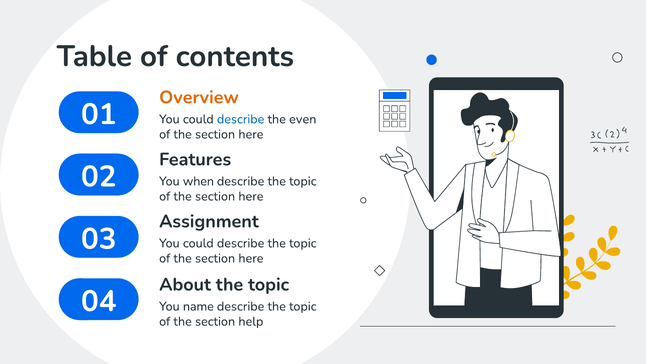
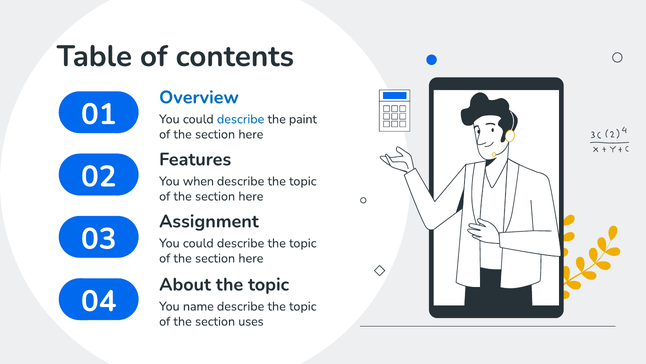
Overview colour: orange -> blue
even: even -> paint
help: help -> uses
